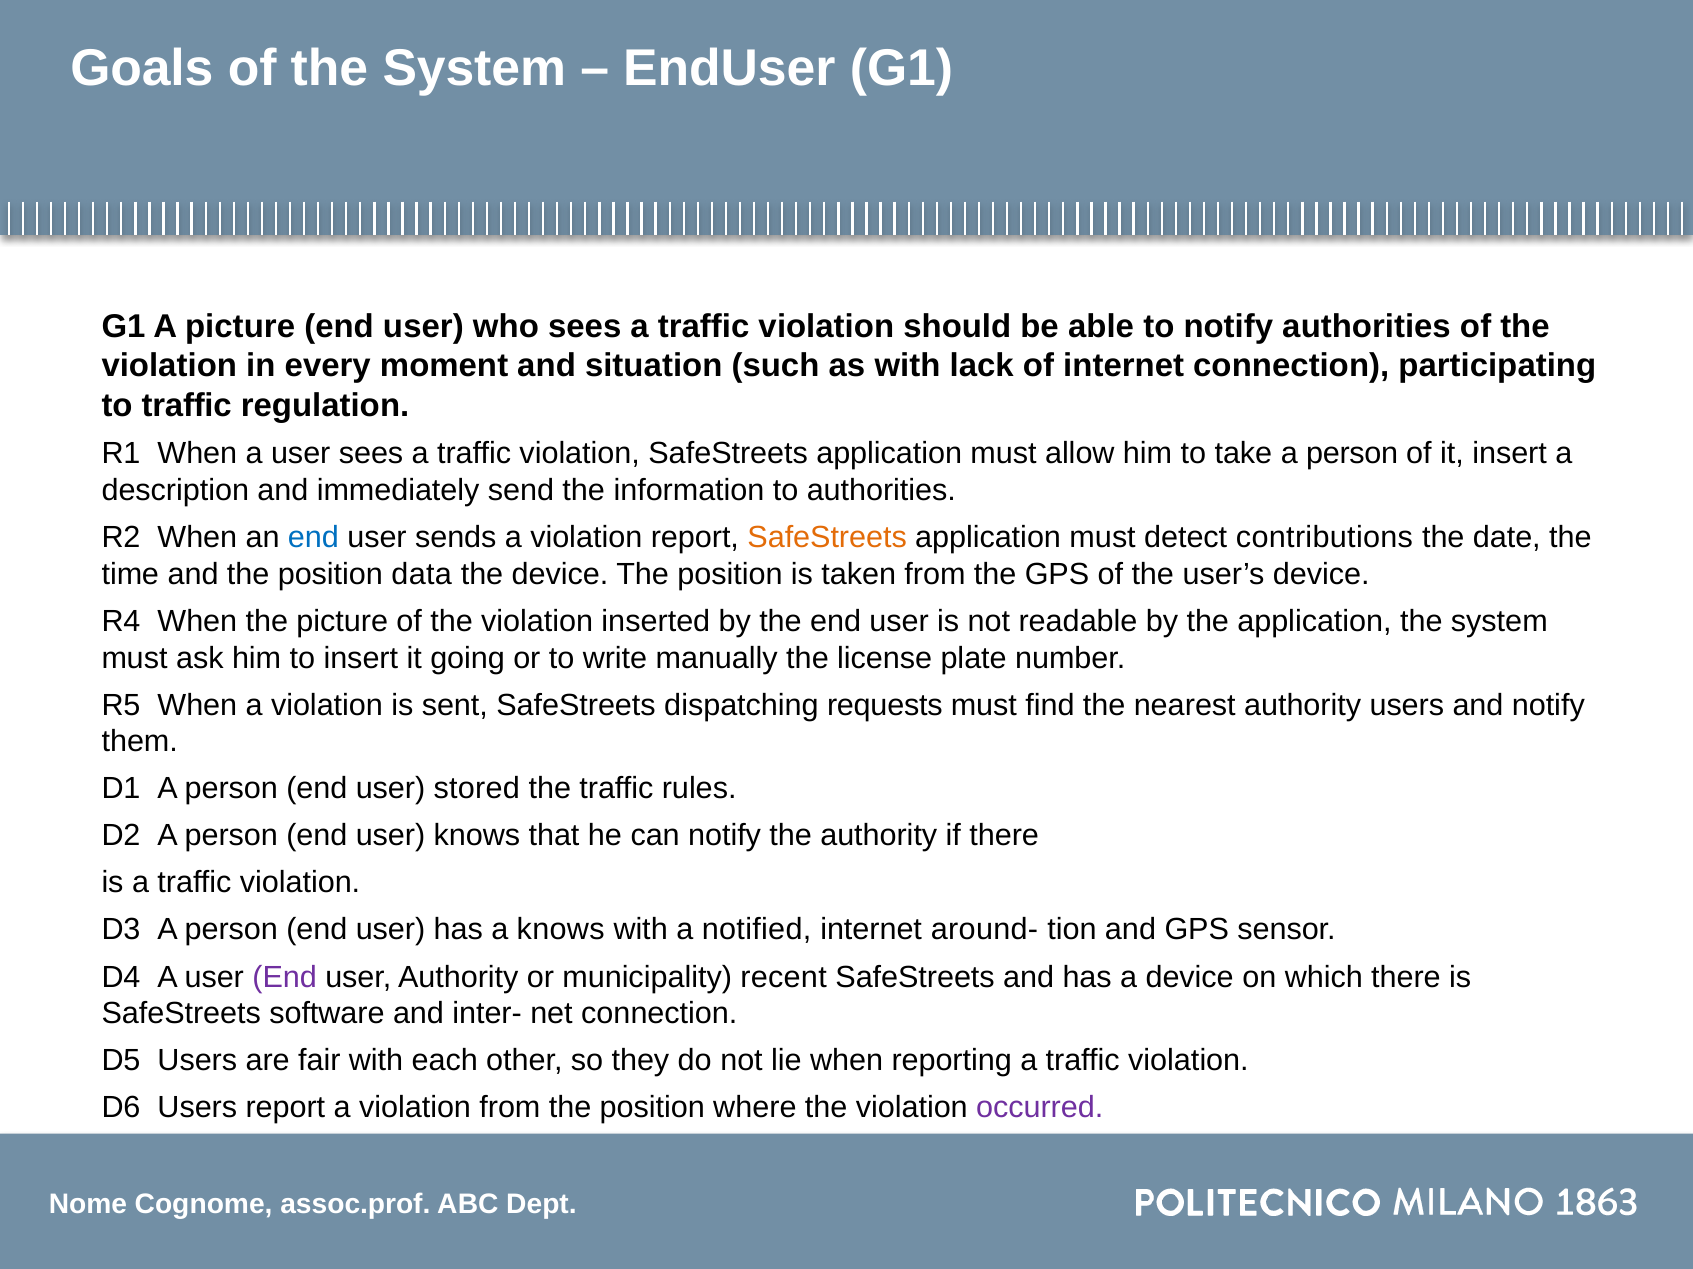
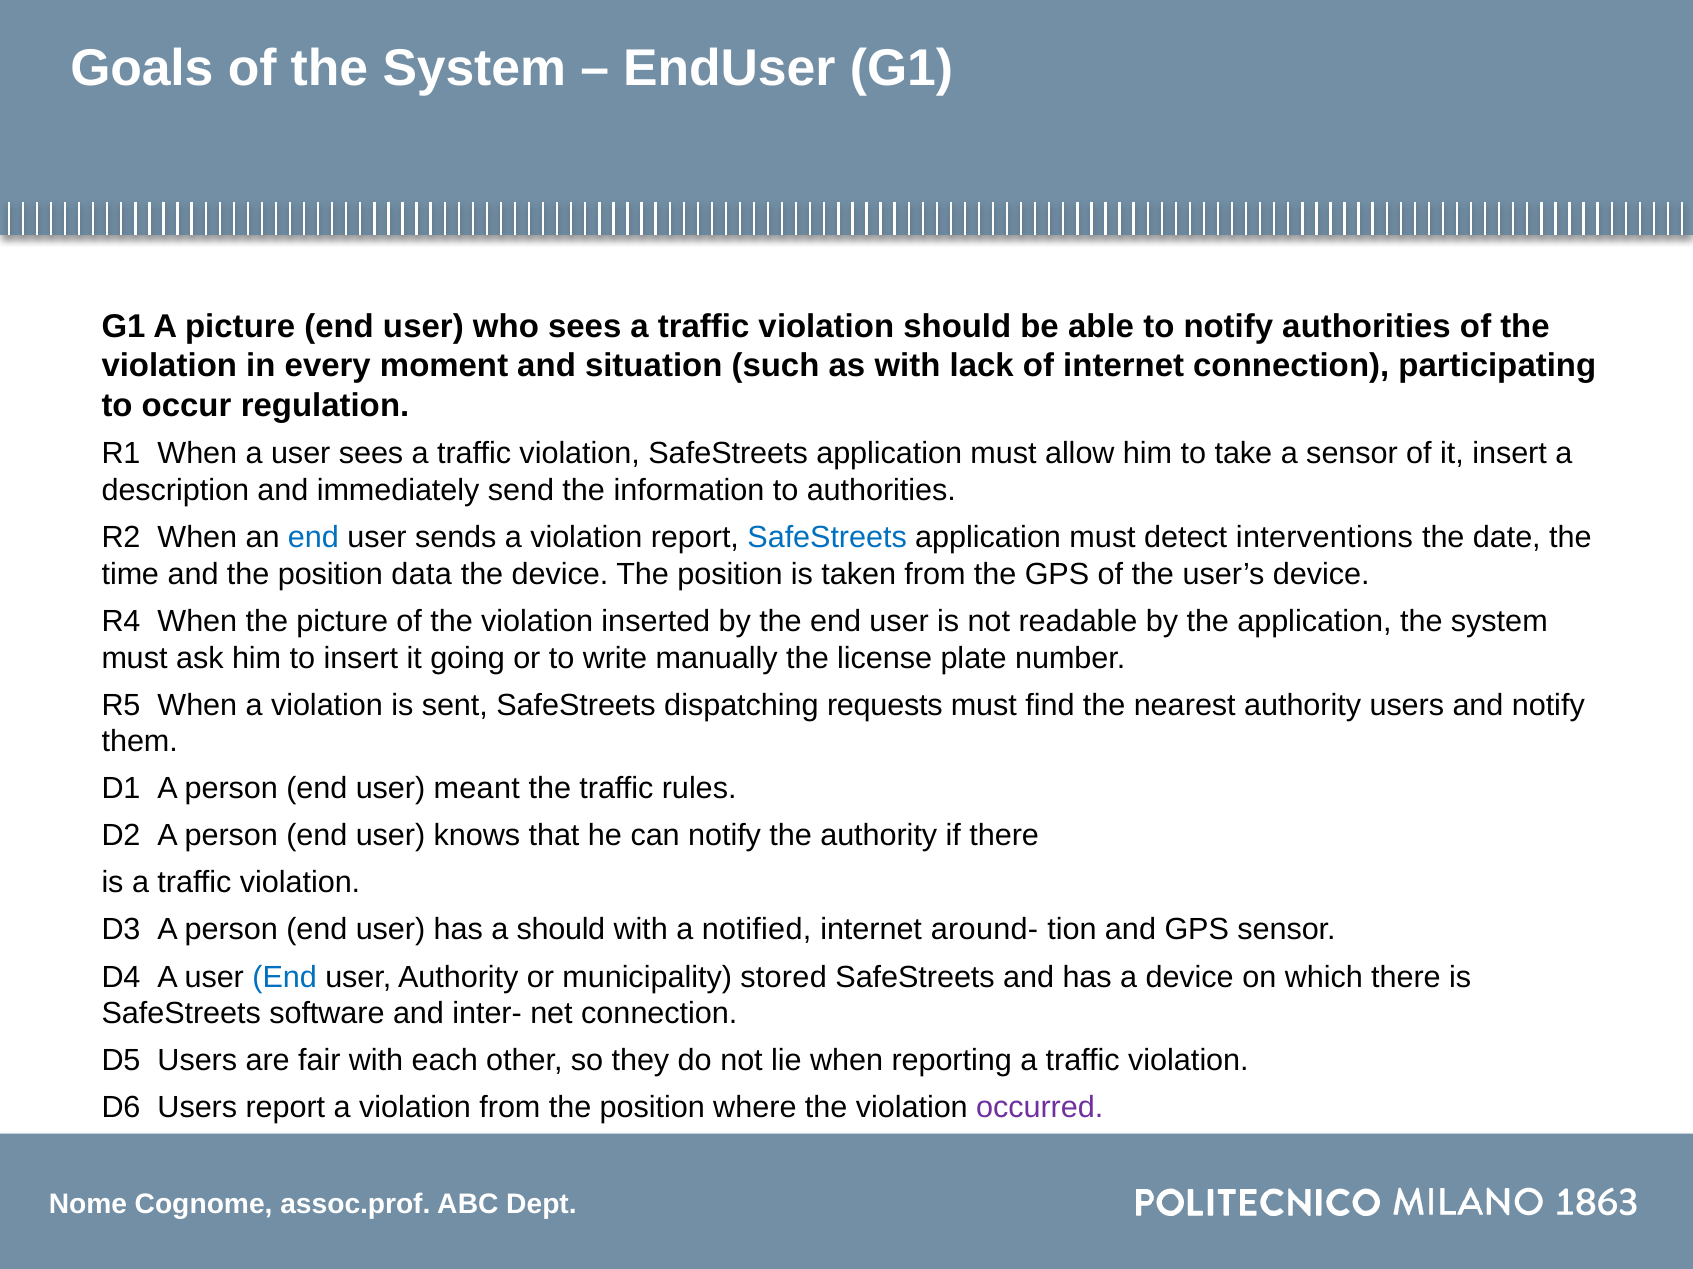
to traffic: traffic -> occur
take a person: person -> sensor
SafeStreets at (827, 538) colour: orange -> blue
contributions: contributions -> interventions
stored: stored -> meant
a knows: knows -> should
End at (285, 978) colour: purple -> blue
recent: recent -> stored
